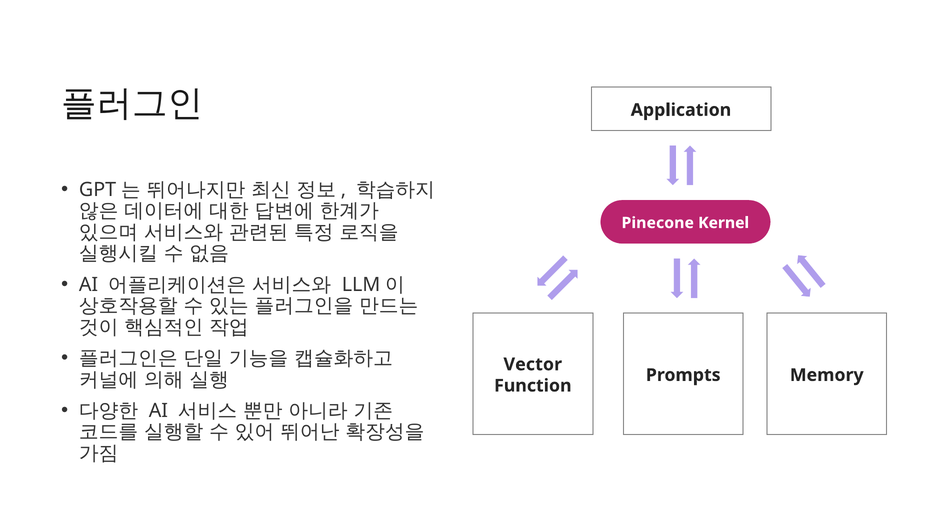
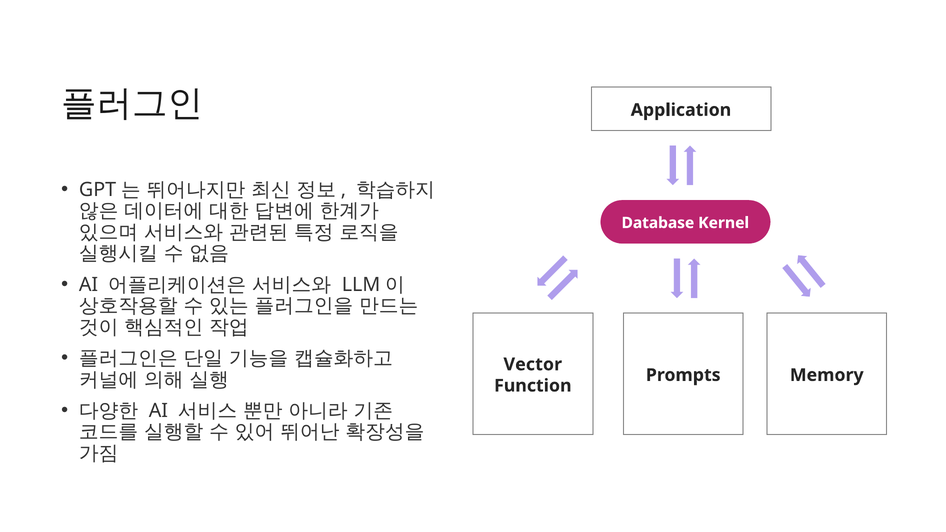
Pinecone: Pinecone -> Database
